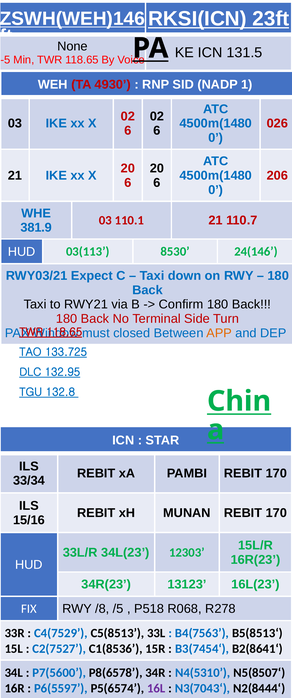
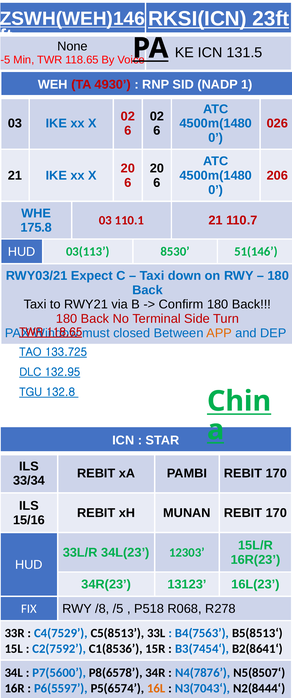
381.9: 381.9 -> 175.8
24(146: 24(146 -> 51(146
C2(7527: C2(7527 -> C2(7592
N4(5310: N4(5310 -> N4(7876
16L colour: purple -> orange
